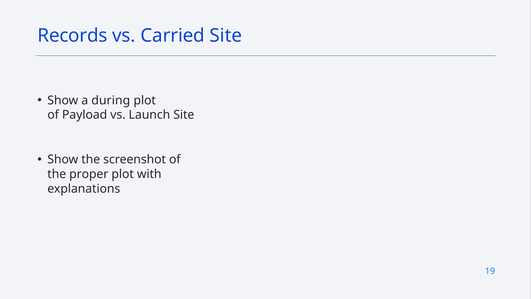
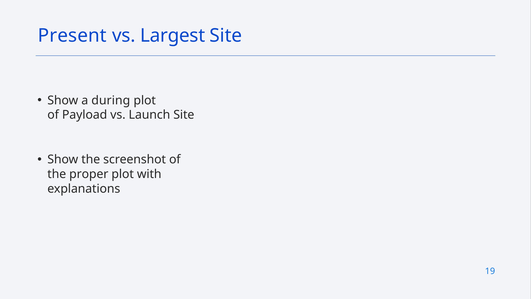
Records: Records -> Present
Carried: Carried -> Largest
